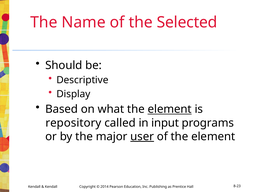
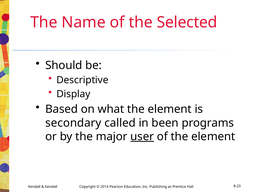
element at (170, 109) underline: present -> none
repository: repository -> secondary
input: input -> been
